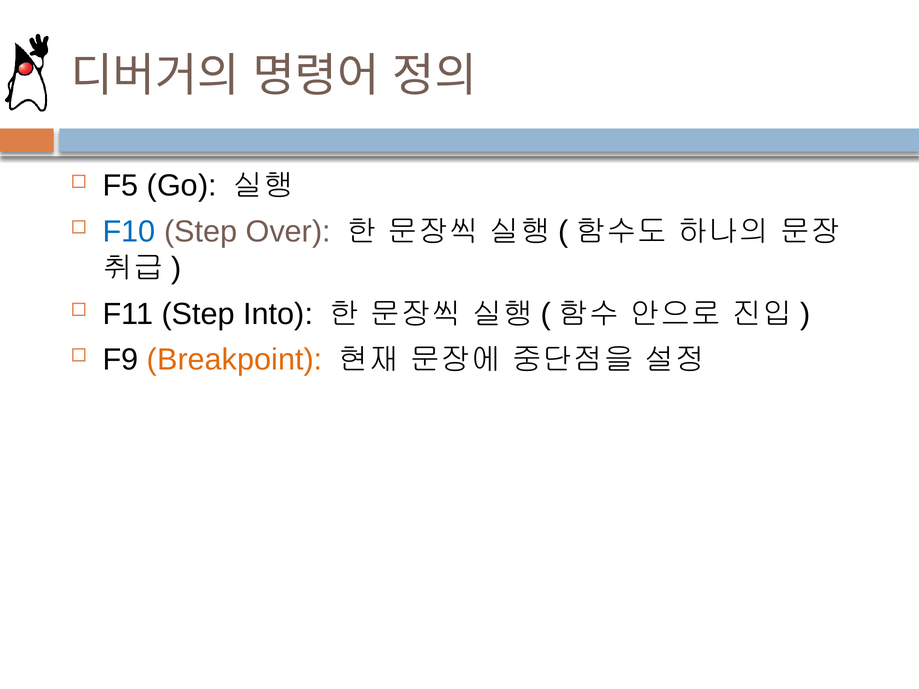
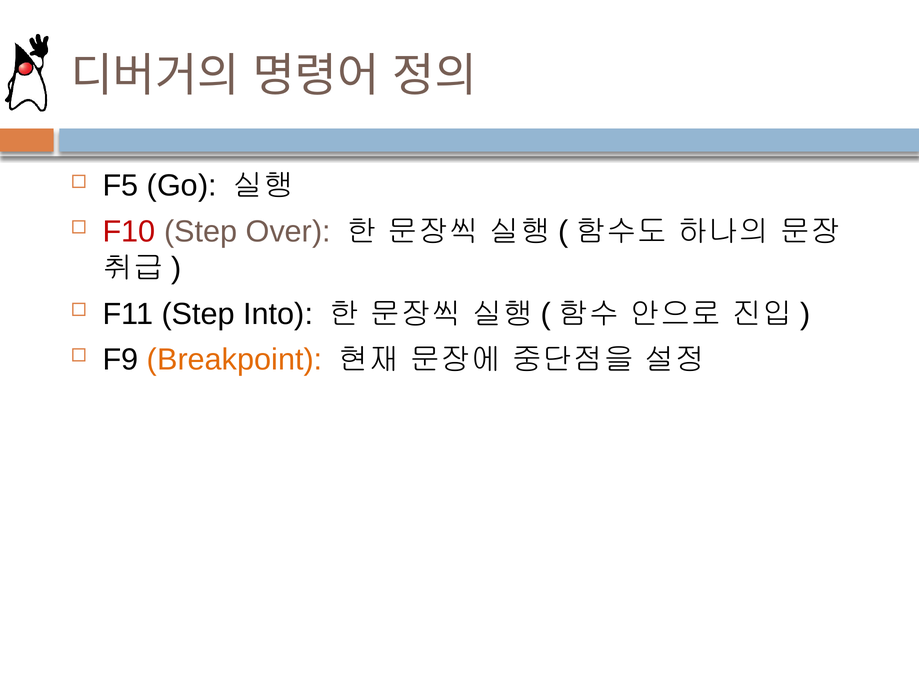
F10 colour: blue -> red
